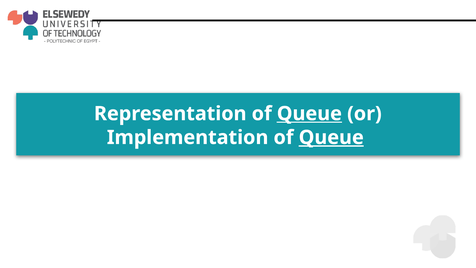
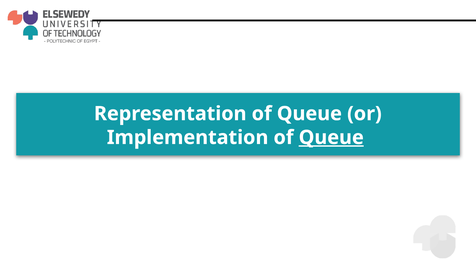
Queue at (309, 114) underline: present -> none
